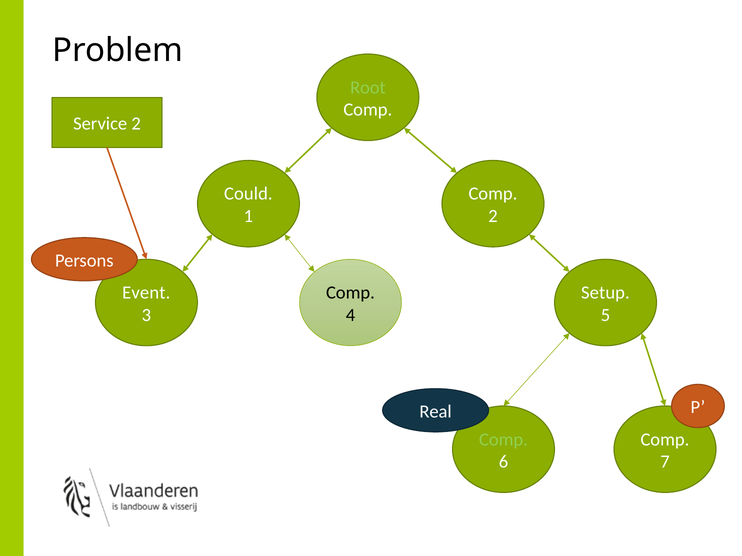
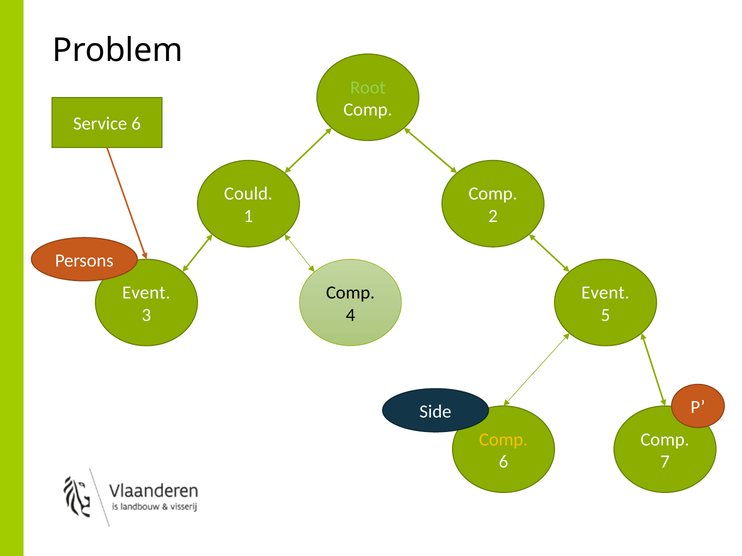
Service 2: 2 -> 6
Setup at (605, 293): Setup -> Event
Real: Real -> Side
Comp at (503, 440) colour: light green -> yellow
